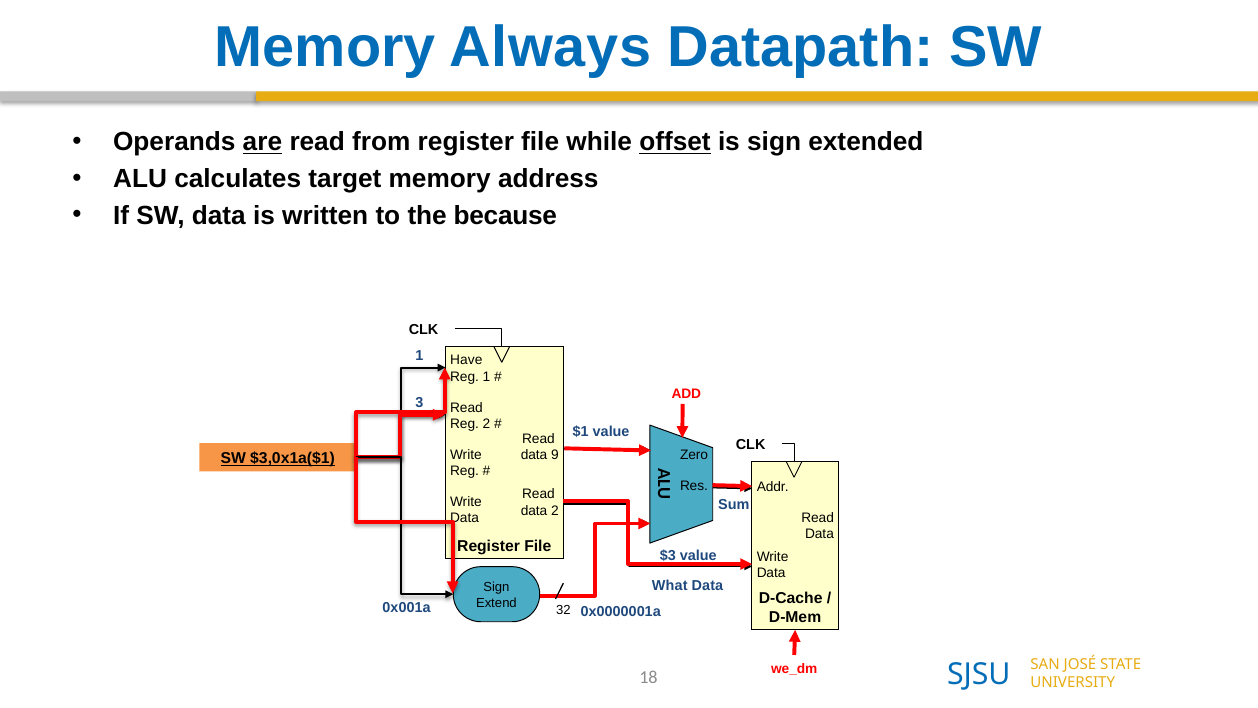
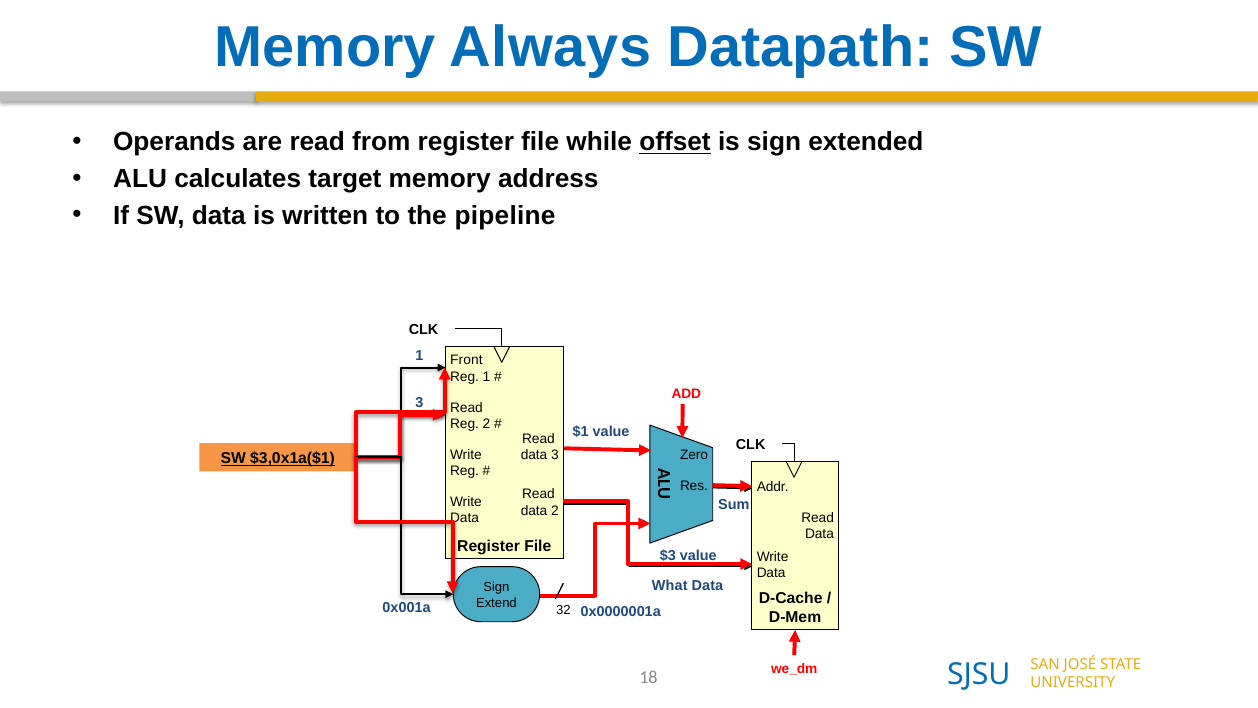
are underline: present -> none
because: because -> pipeline
Have: Have -> Front
data 9: 9 -> 3
